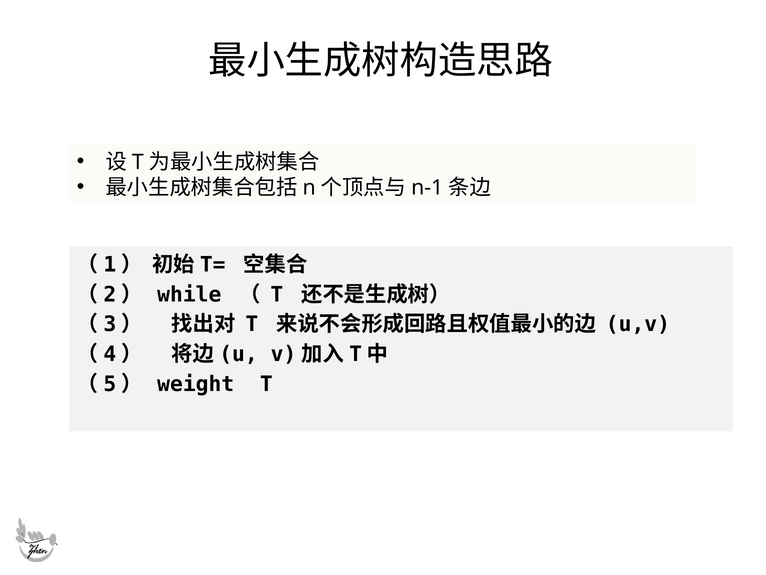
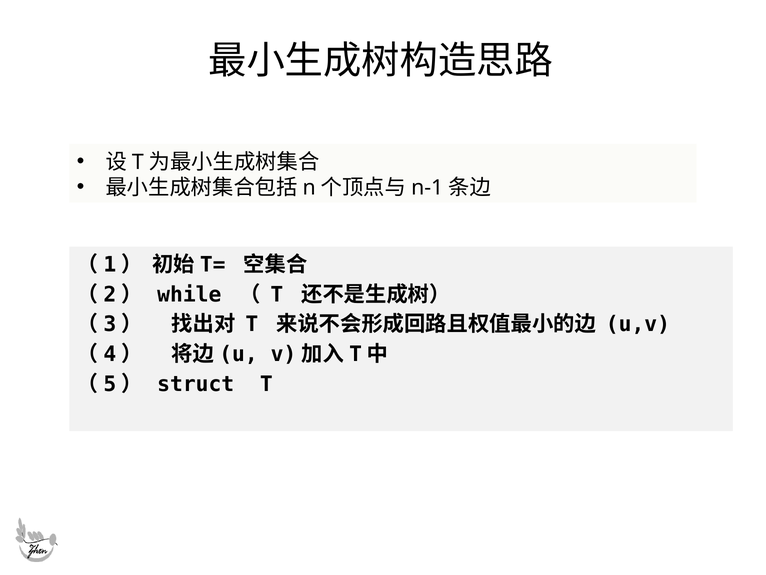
weight: weight -> struct
